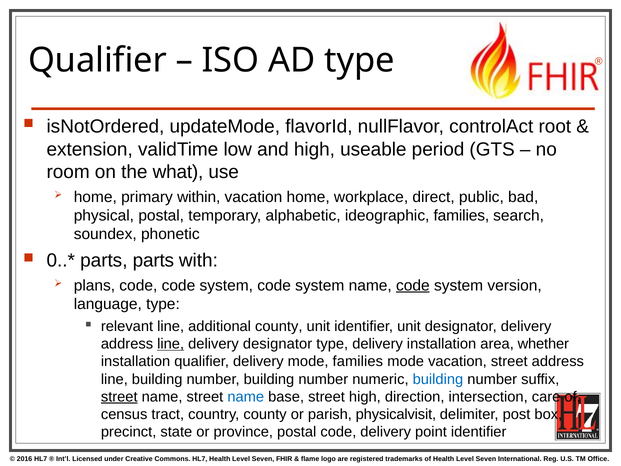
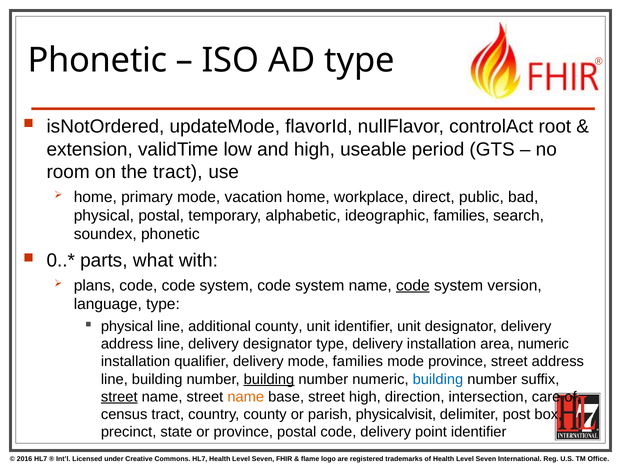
Qualifier at (98, 60): Qualifier -> Phonetic
the what: what -> tract
primary within: within -> mode
parts parts: parts -> what
relevant at (127, 326): relevant -> physical
line at (171, 344) underline: present -> none
area whether: whether -> numeric
mode vacation: vacation -> province
building at (269, 379) underline: none -> present
name at (246, 397) colour: blue -> orange
